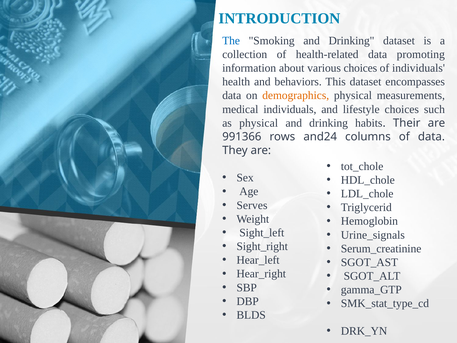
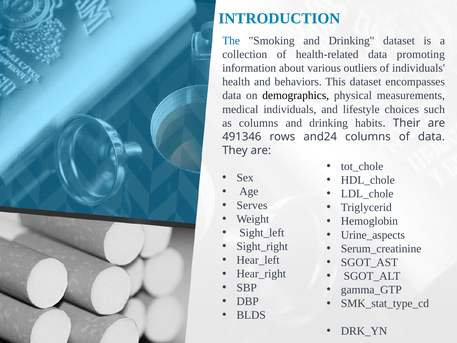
various choices: choices -> outliers
demographics colour: orange -> black
as physical: physical -> columns
991366: 991366 -> 491346
Urine_signals: Urine_signals -> Urine_aspects
